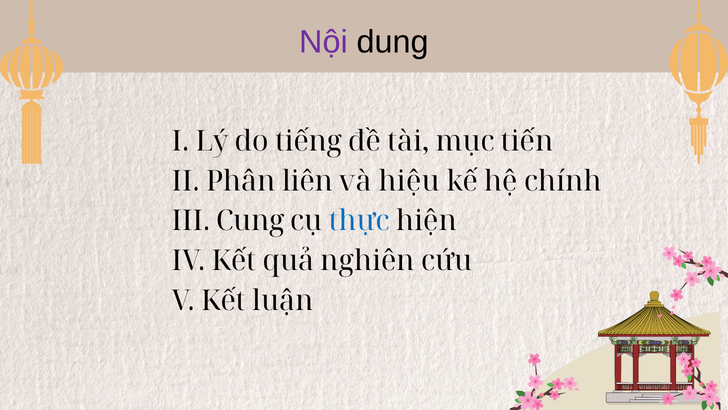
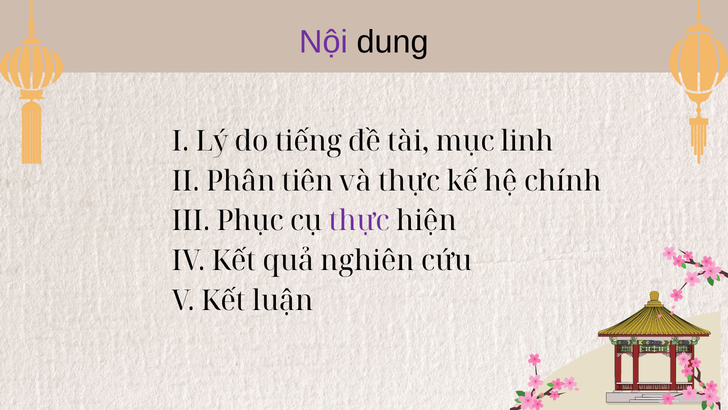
tiến: tiến -> linh
liên: liên -> tiên
và hiệu: hiệu -> thực
Cung: Cung -> Phục
thực at (359, 221) colour: blue -> purple
